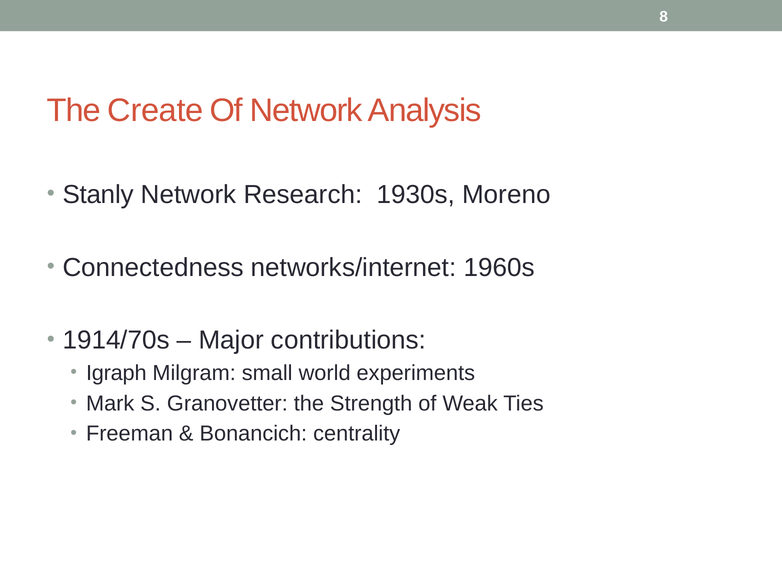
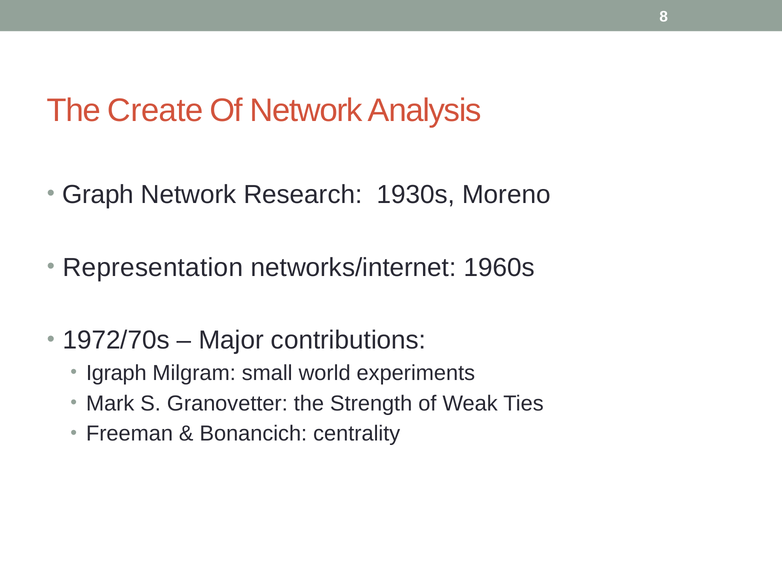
Stanly: Stanly -> Graph
Connectedness: Connectedness -> Representation
1914/70s: 1914/70s -> 1972/70s
